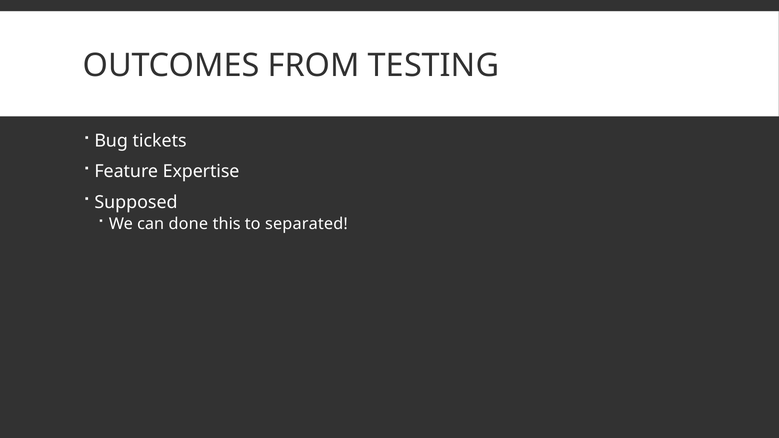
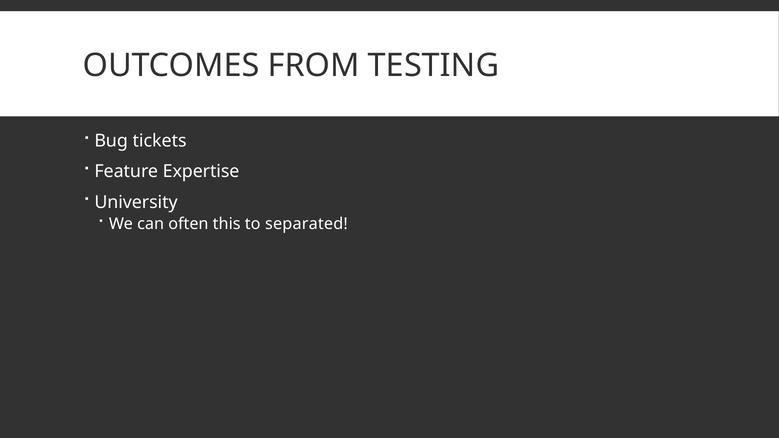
Supposed: Supposed -> University
done: done -> often
